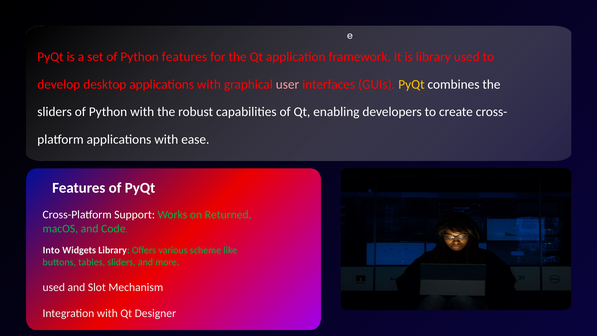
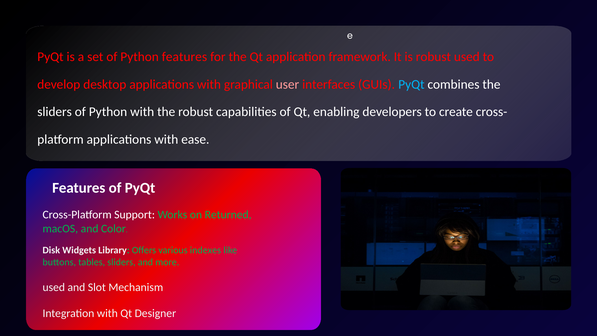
is library: library -> robust
PyQt at (411, 84) colour: yellow -> light blue
Code: Code -> Color
Into: Into -> Disk
scheme: scheme -> indexes
